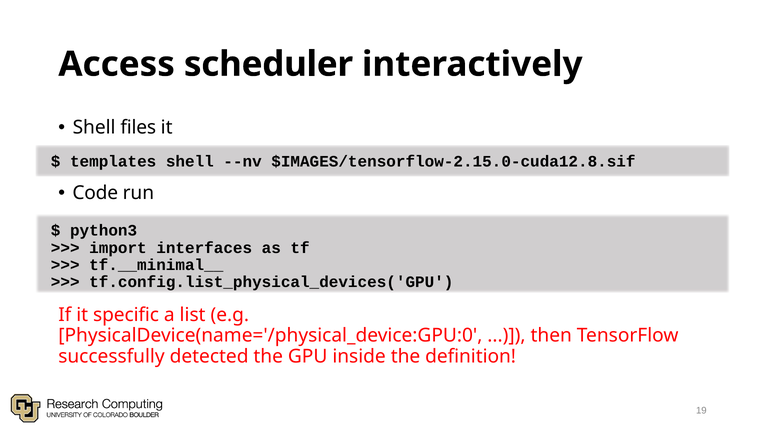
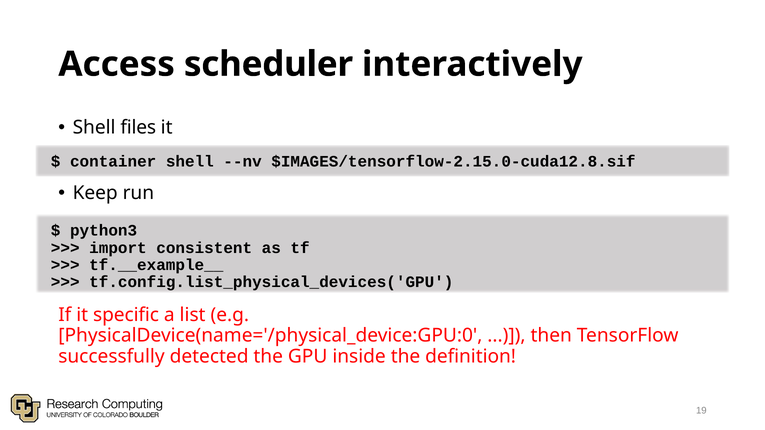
templates: templates -> container
Code: Code -> Keep
interfaces: interfaces -> consistent
tf.__minimal__: tf.__minimal__ -> tf.__example__
